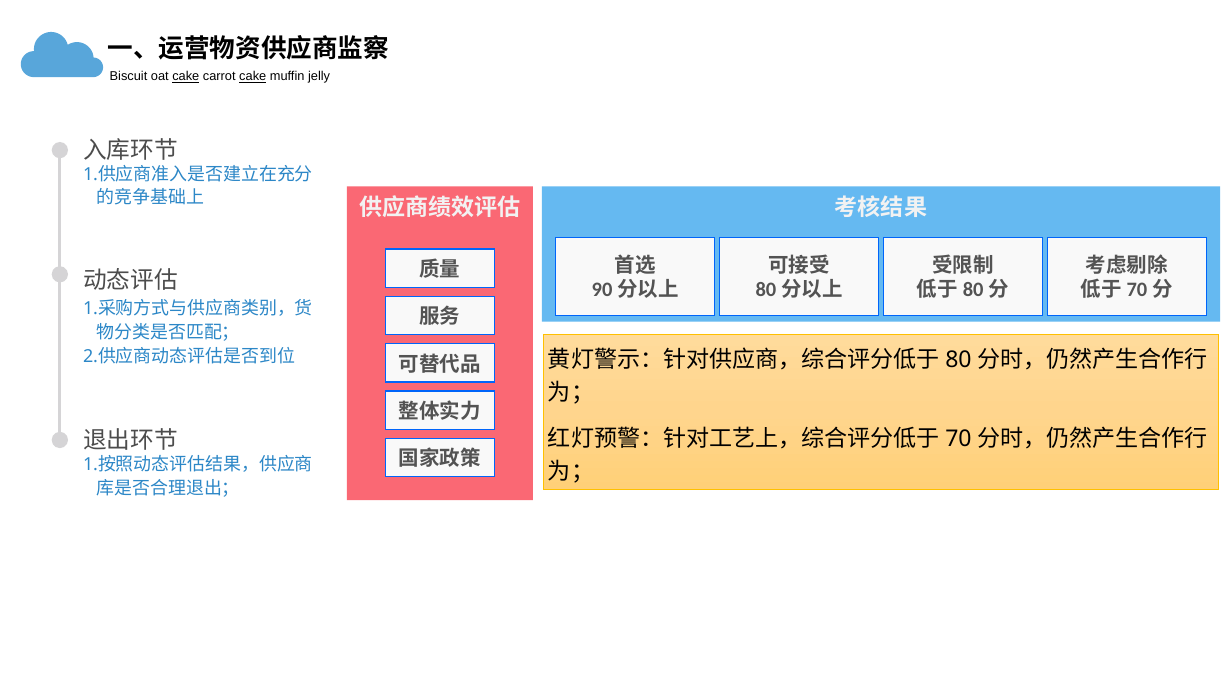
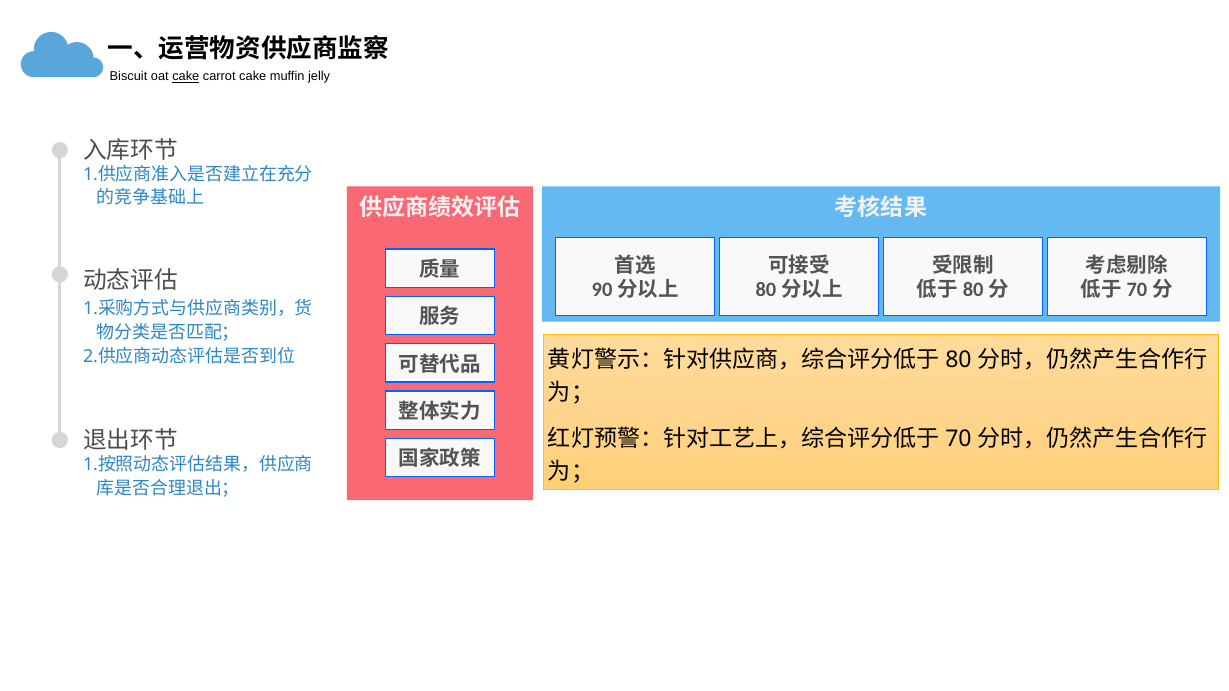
cake at (253, 77) underline: present -> none
